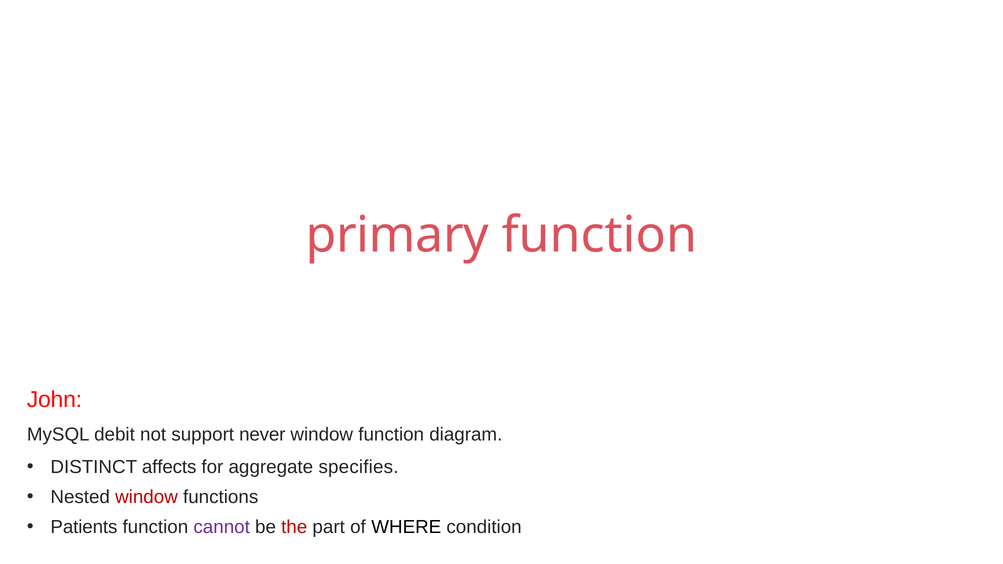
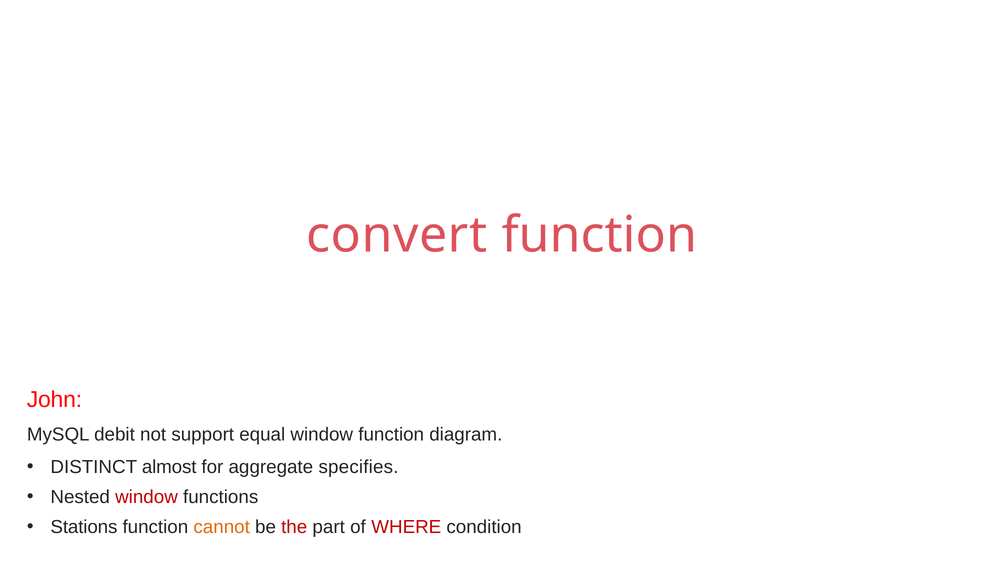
primary: primary -> convert
never: never -> equal
affects: affects -> almost
Patients: Patients -> Stations
cannot colour: purple -> orange
WHERE colour: black -> red
